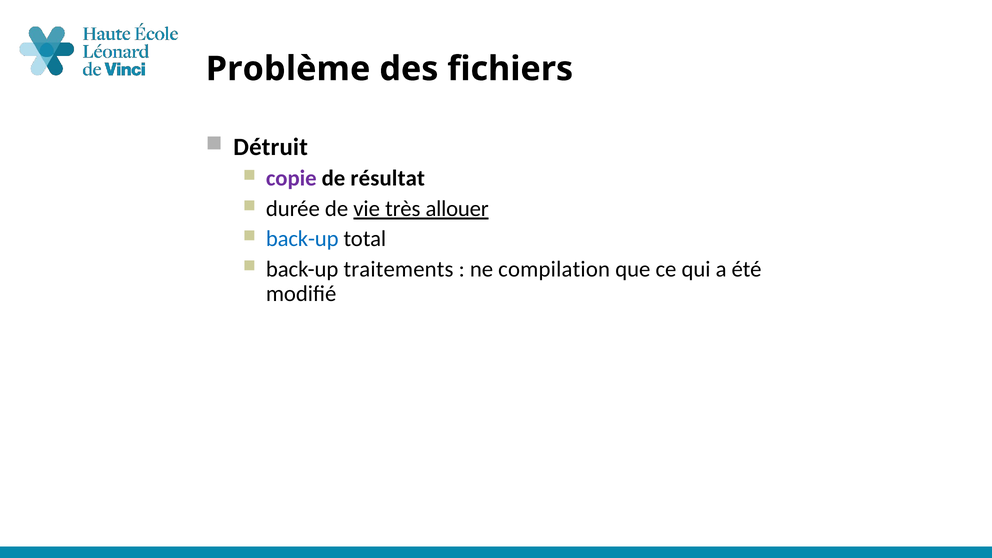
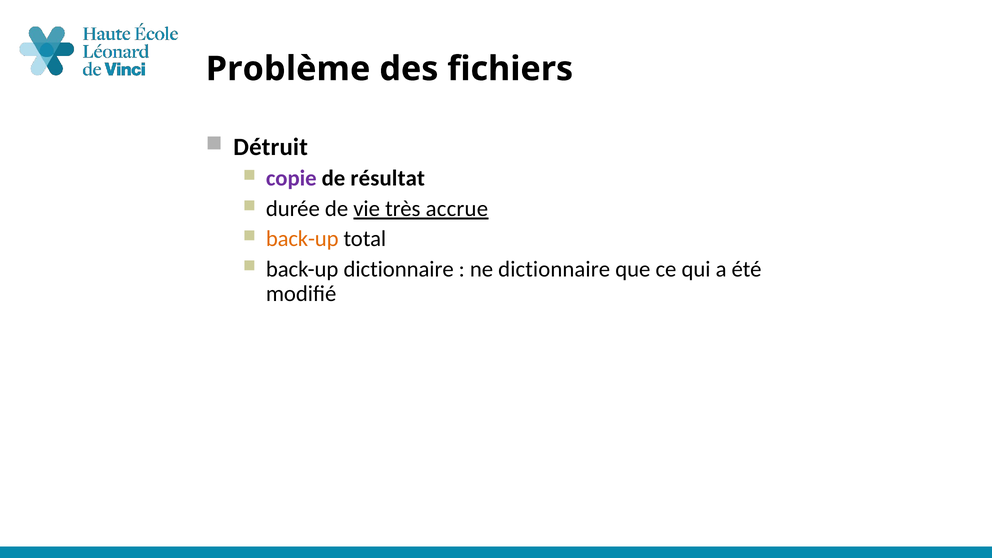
allouer: allouer -> accrue
back-up at (302, 239) colour: blue -> orange
back-up traitements: traitements -> dictionnaire
ne compilation: compilation -> dictionnaire
